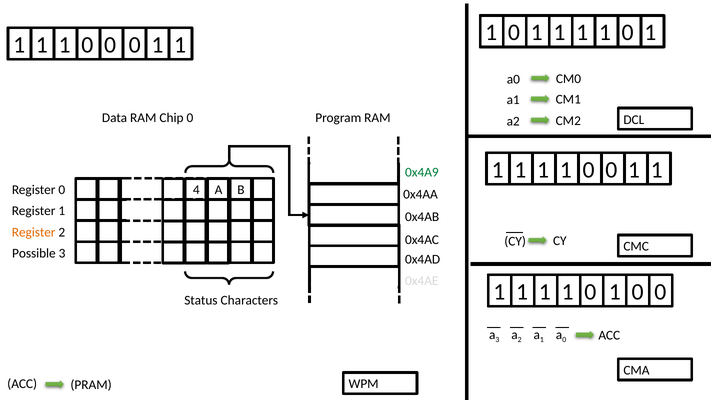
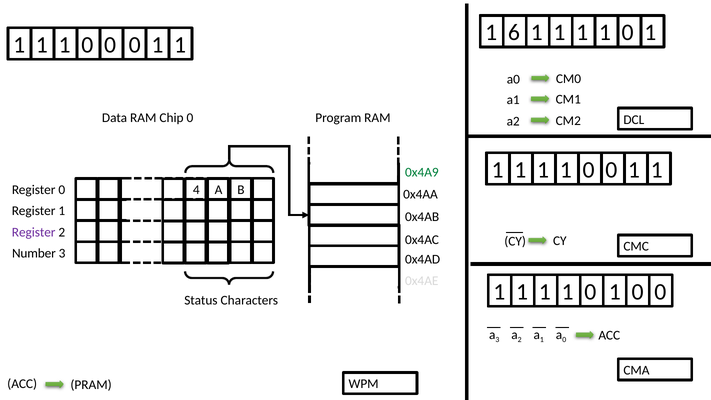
0 at (514, 33): 0 -> 6
Register at (34, 232) colour: orange -> purple
Possible: Possible -> Number
